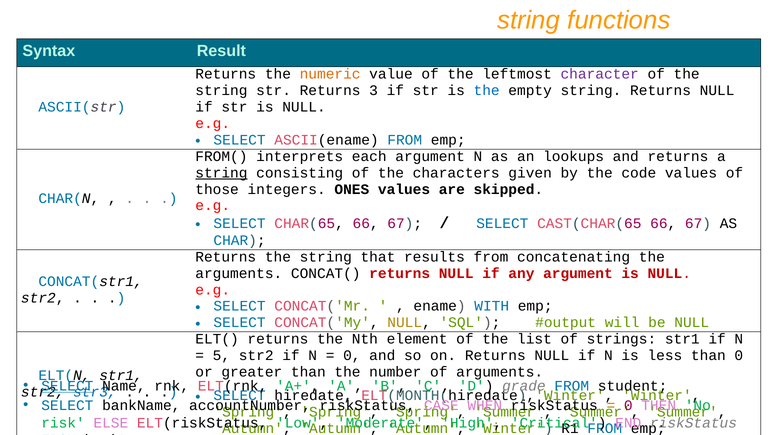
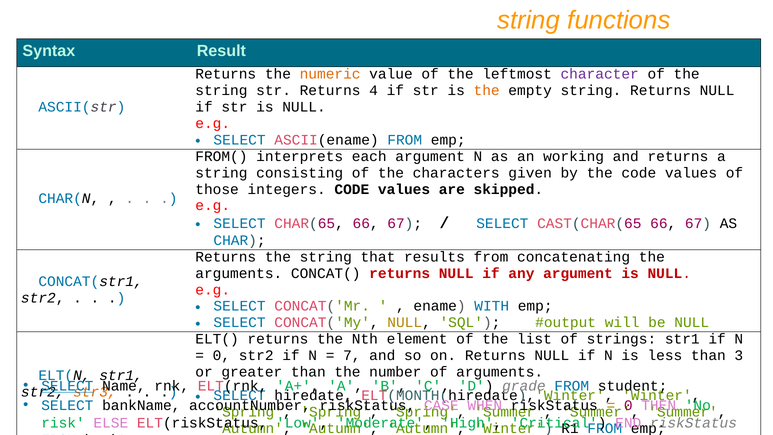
3: 3 -> 4
the at (487, 91) colour: blue -> orange
lookups: lookups -> working
string at (221, 173) underline: present -> none
integers ONES: ONES -> CODE
5 at (221, 355): 5 -> 0
0 at (352, 355): 0 -> 7
than 0: 0 -> 3
str3 colour: blue -> orange
